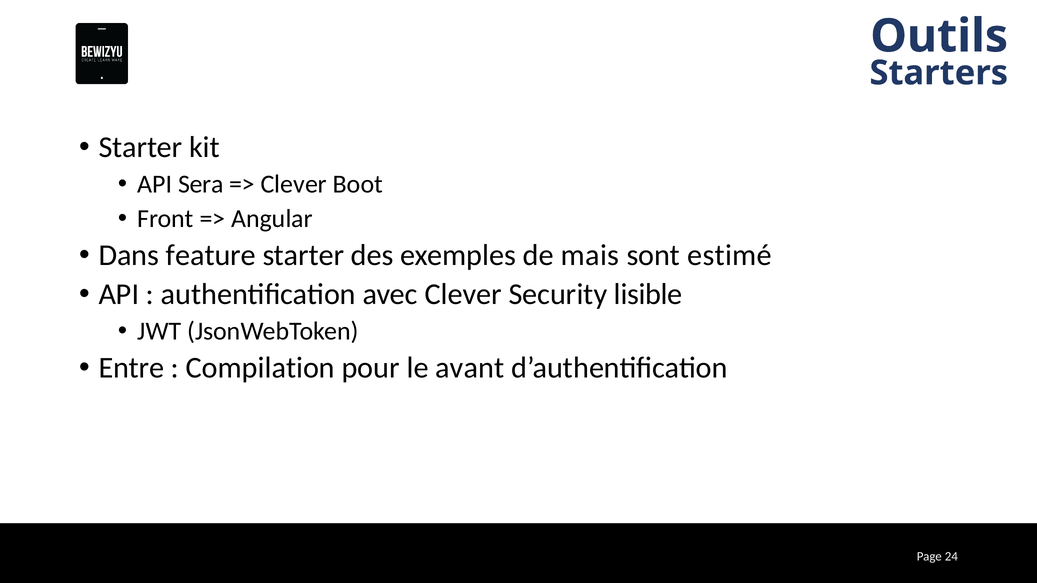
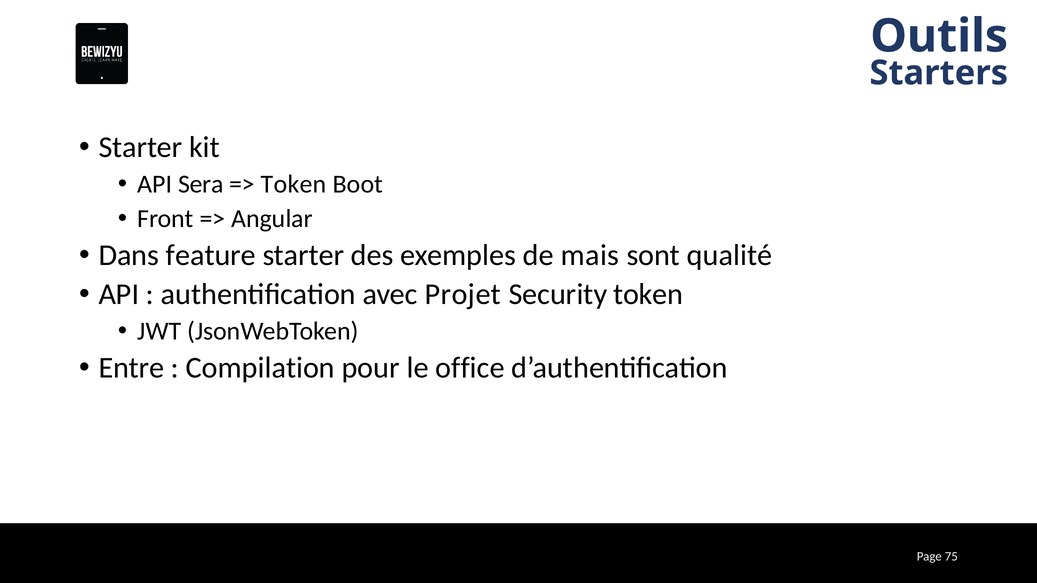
Clever at (294, 184): Clever -> Token
estimé: estimé -> qualité
avec Clever: Clever -> Projet
Security lisible: lisible -> token
avant: avant -> office
24: 24 -> 75
